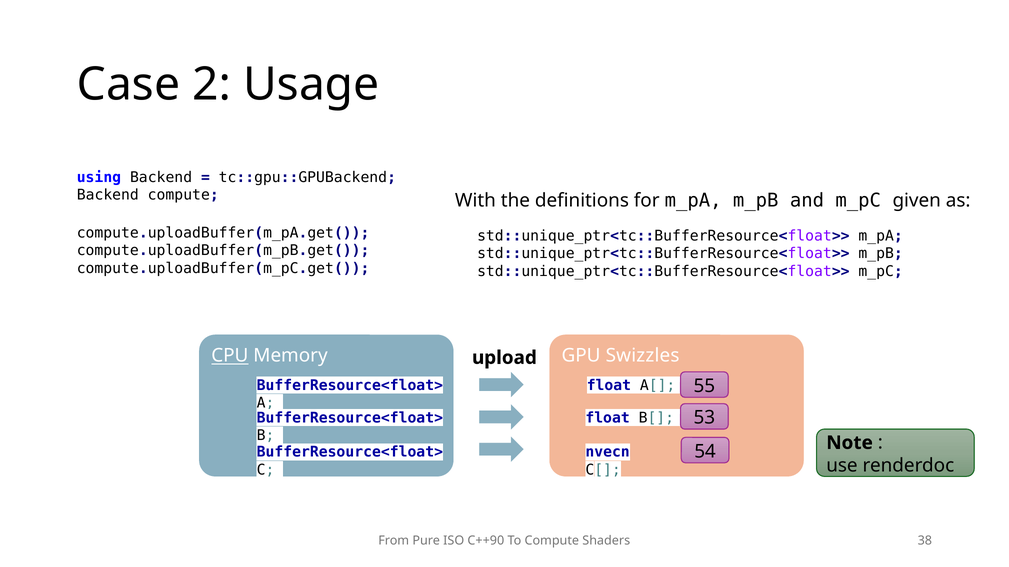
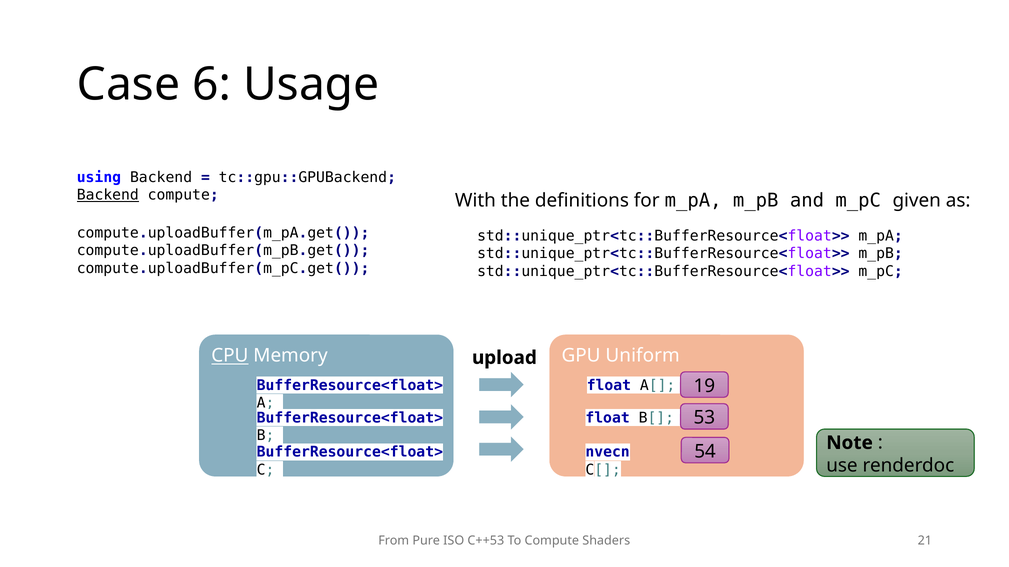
2: 2 -> 6
Backend at (108, 195) underline: none -> present
Swizzles: Swizzles -> Uniform
55: 55 -> 19
C++90: C++90 -> C++53
38: 38 -> 21
